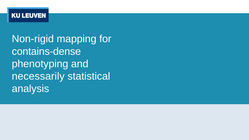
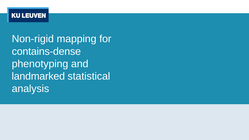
necessarily: necessarily -> landmarked
